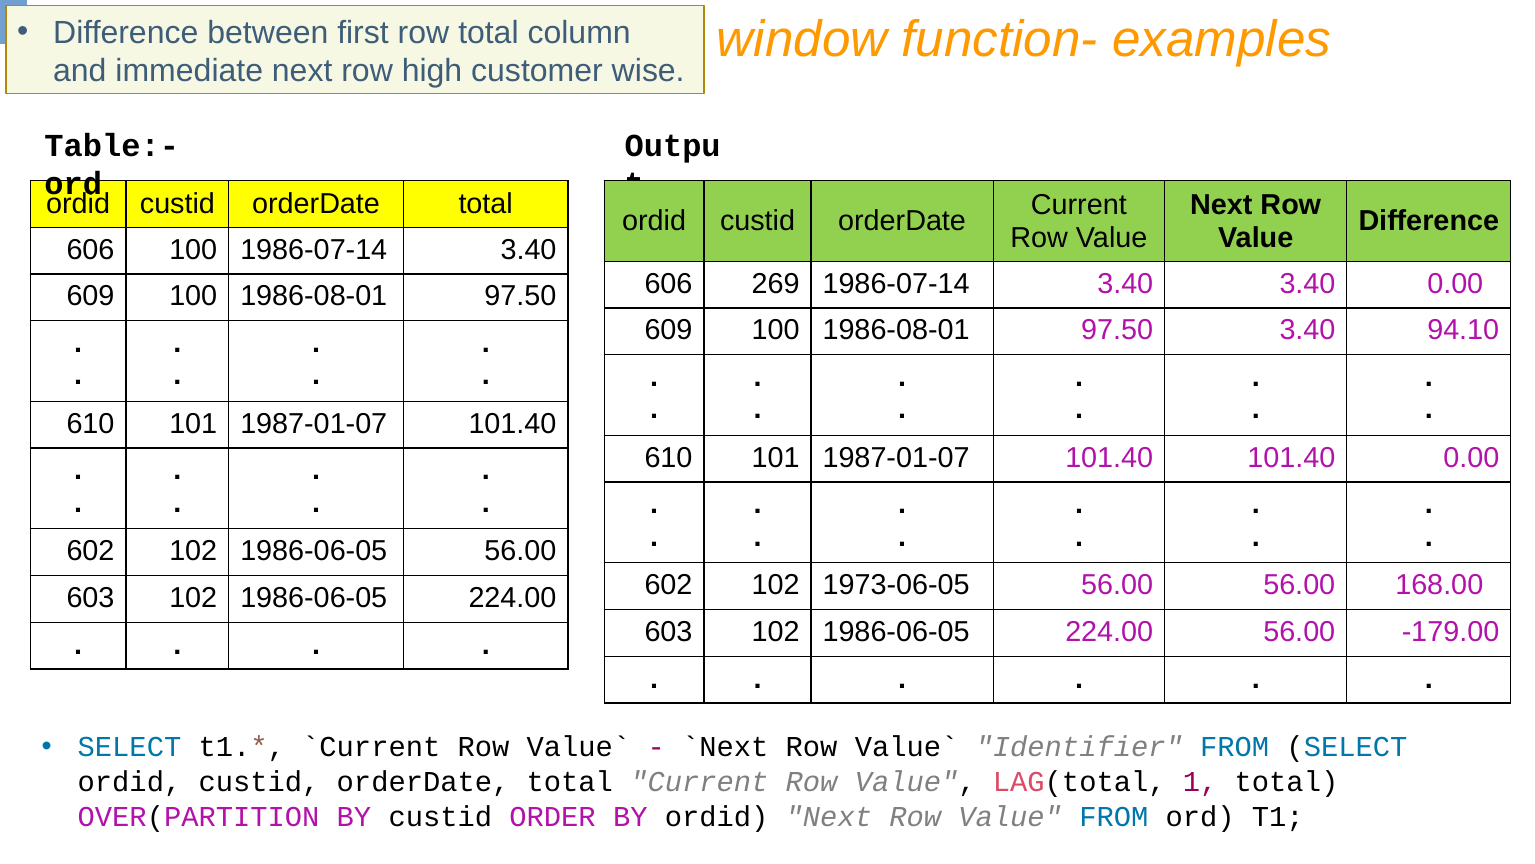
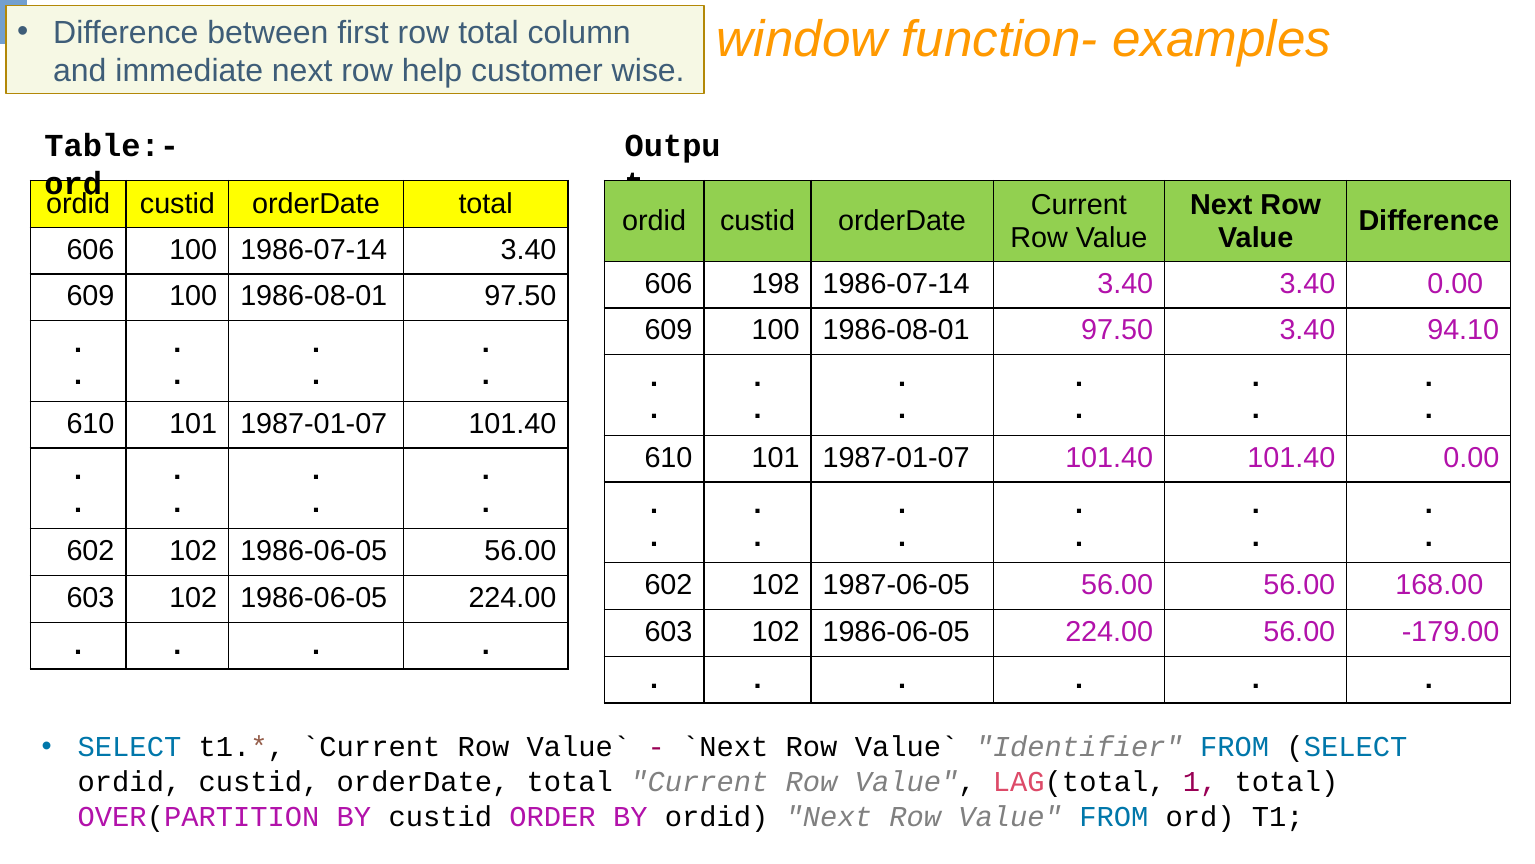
high: high -> help
269: 269 -> 198
1973-06-05: 1973-06-05 -> 1987-06-05
